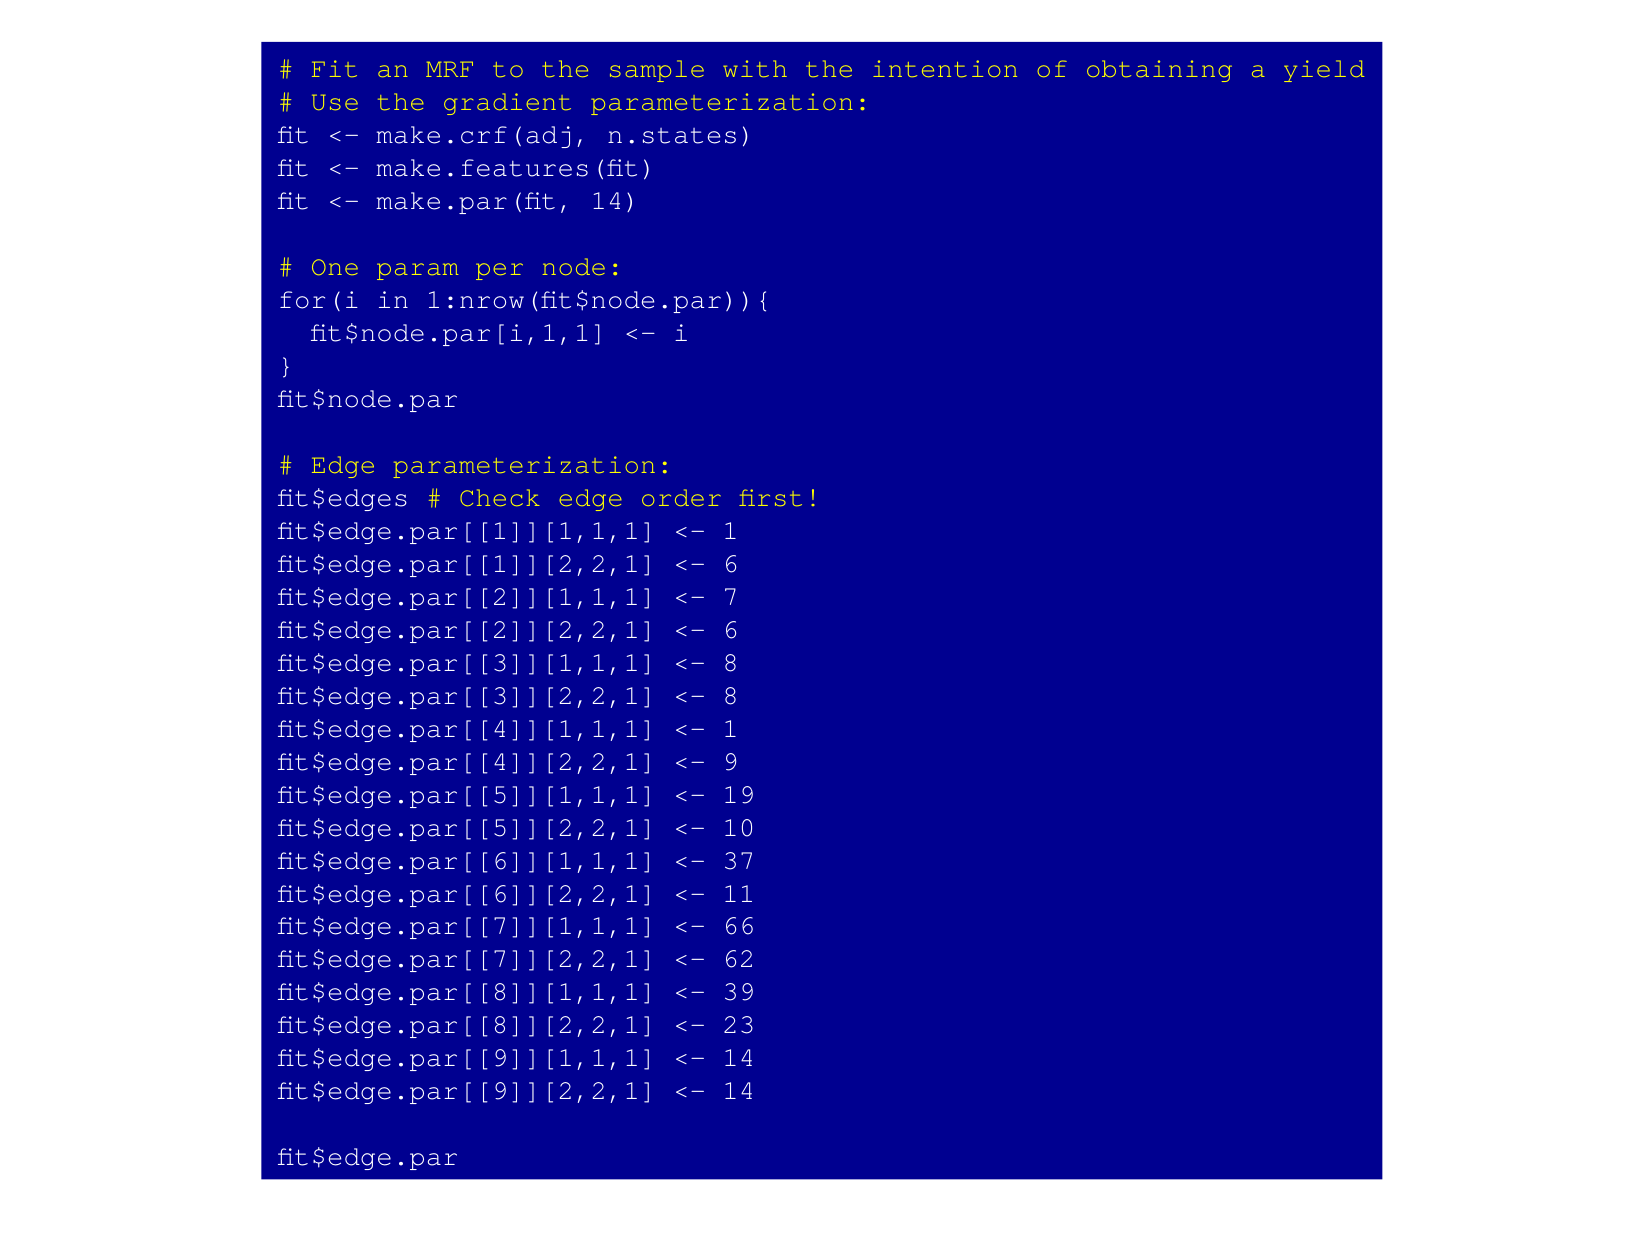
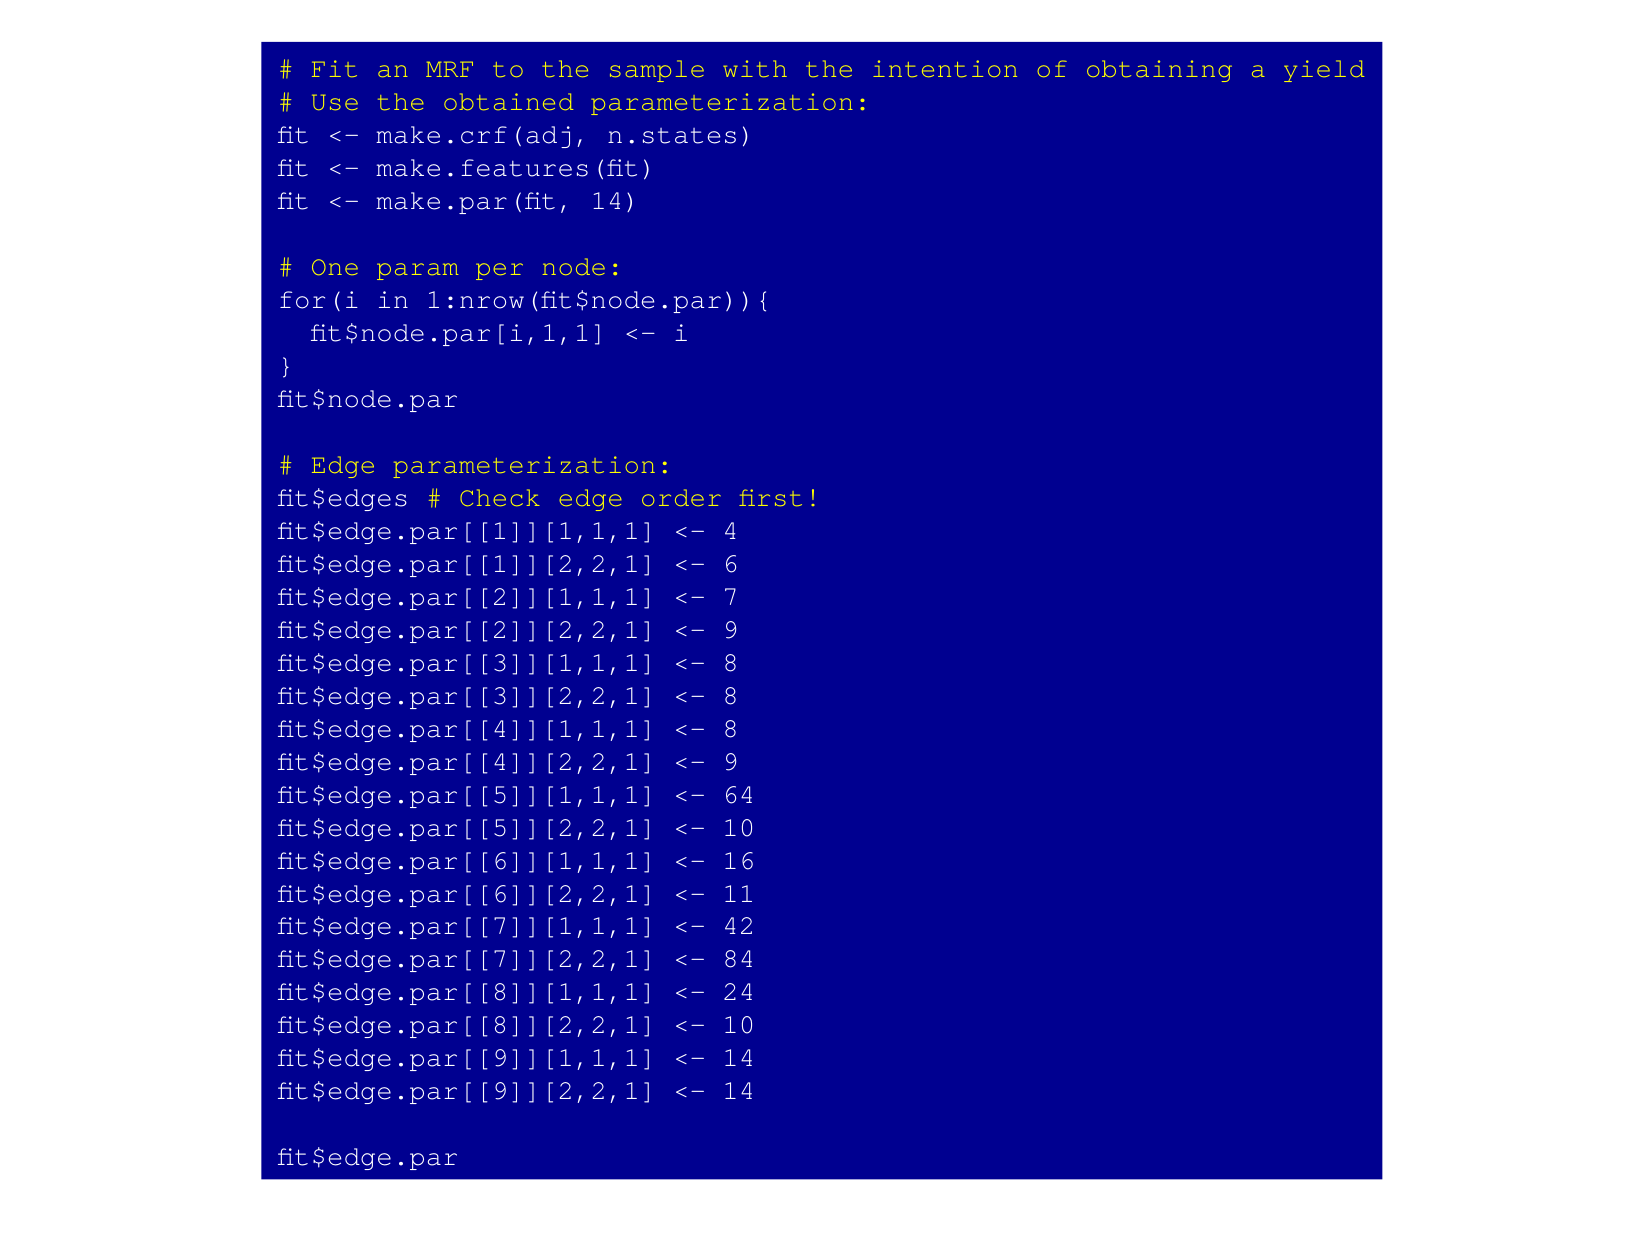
gradient: gradient -> obtained
1 at (731, 530): 1 -> 4
6 at (731, 629): 6 -> 9
1 at (731, 728): 1 -> 8
19: 19 -> 64
37: 37 -> 16
66: 66 -> 42
62: 62 -> 84
39: 39 -> 24
23 at (739, 1025): 23 -> 10
